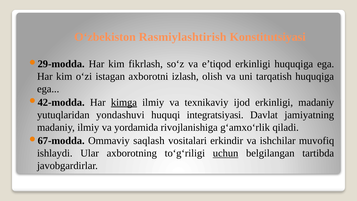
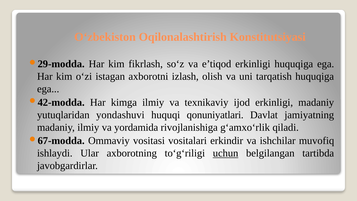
Rasmiylashtirish: Rasmiylashtirish -> Oqilonalashtirish
kimga underline: present -> none
intеgratsiyasi: intеgratsiyasi -> qonuniyatlari
saqlash: saqlash -> vositasi
